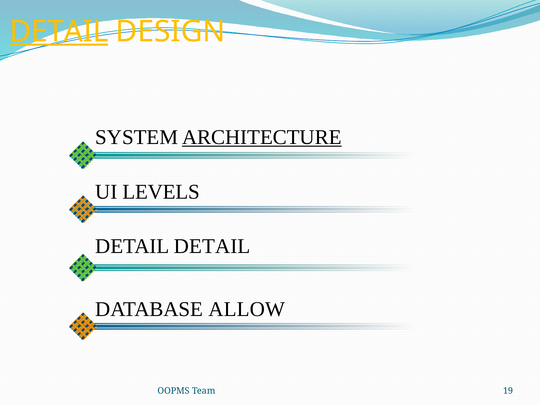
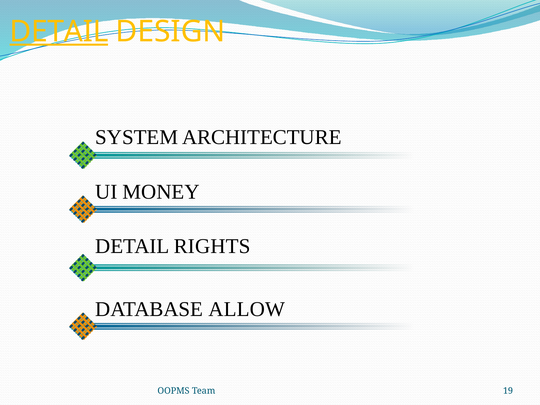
ARCHITECTURE underline: present -> none
LEVELS: LEVELS -> MONEY
DETAIL at (212, 246): DETAIL -> RIGHTS
